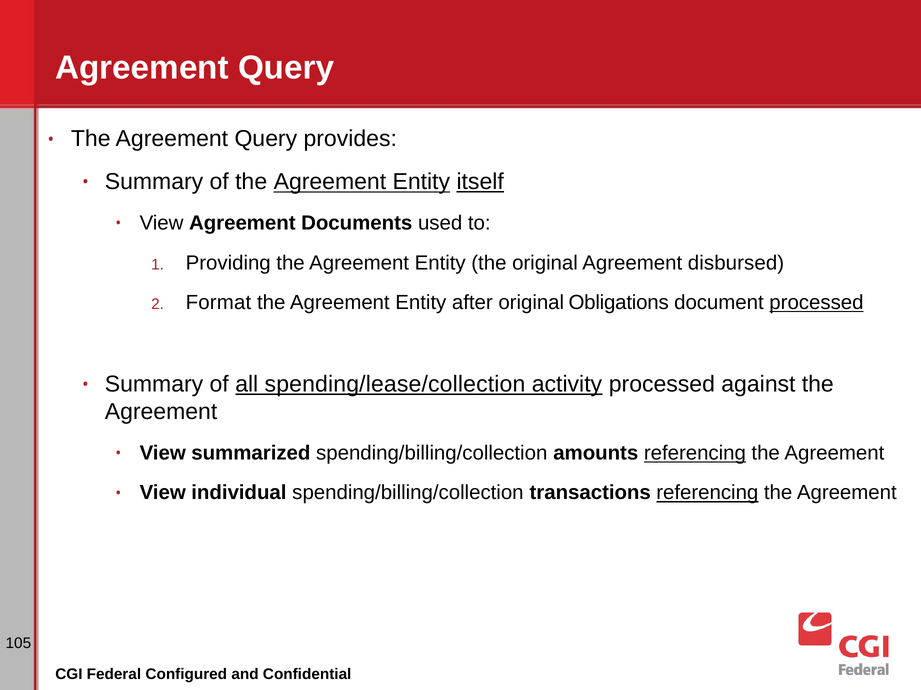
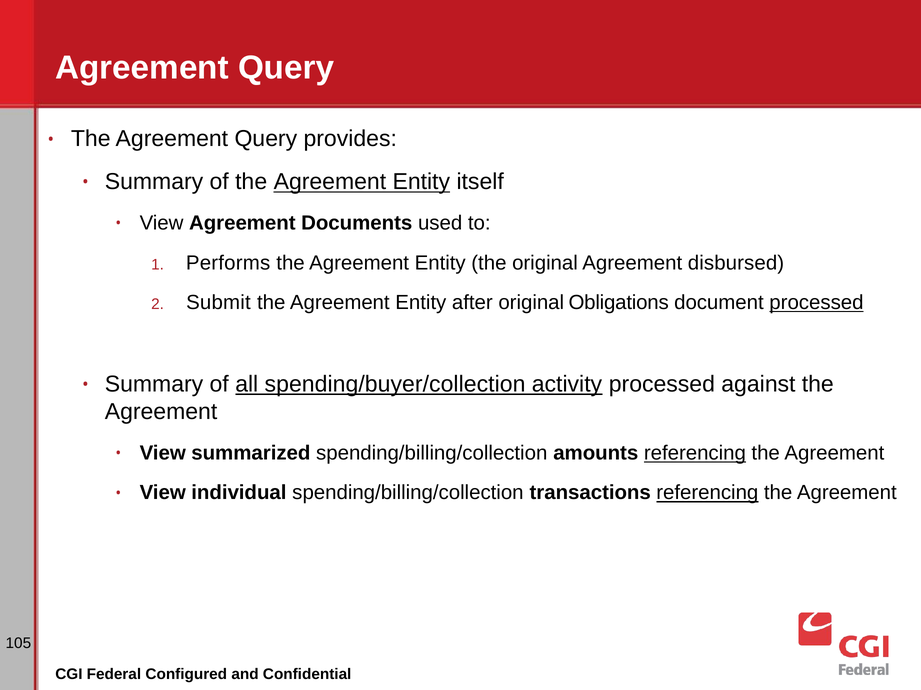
itself underline: present -> none
Providing: Providing -> Performs
Format: Format -> Submit
spending/lease/collection: spending/lease/collection -> spending/buyer/collection
